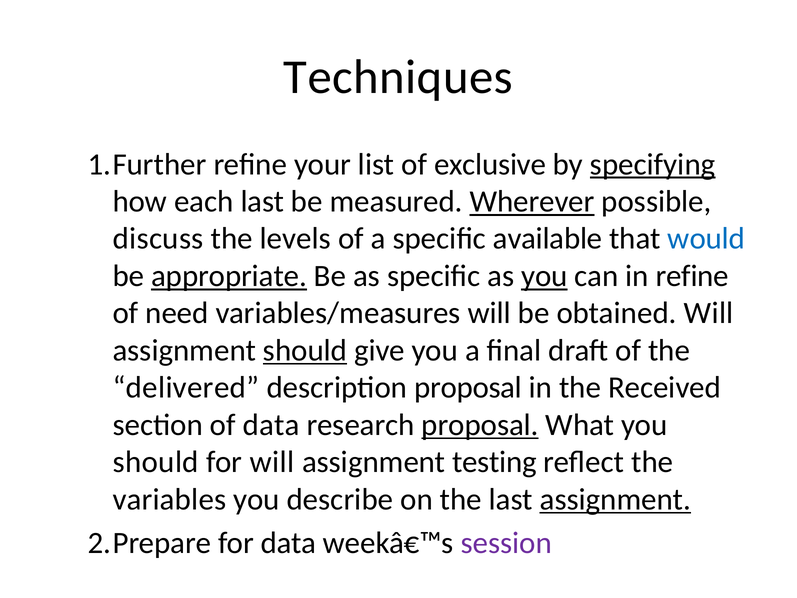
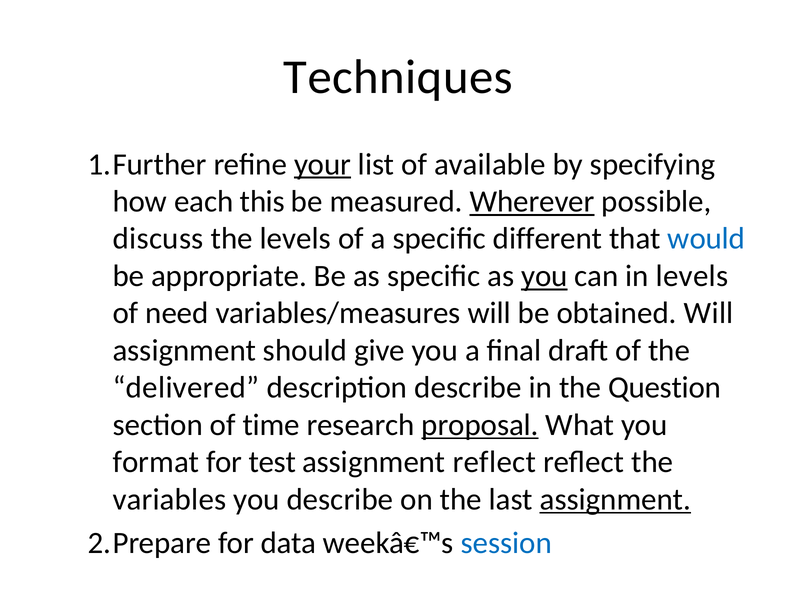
your underline: none -> present
exclusive: exclusive -> available
specifying underline: present -> none
each last: last -> this
available: available -> different
appropriate underline: present -> none
in refine: refine -> levels
should at (305, 350) underline: present -> none
description proposal: proposal -> describe
Received: Received -> Question
of data: data -> time
should at (156, 462): should -> format
for will: will -> test
assignment testing: testing -> reflect
session colour: purple -> blue
